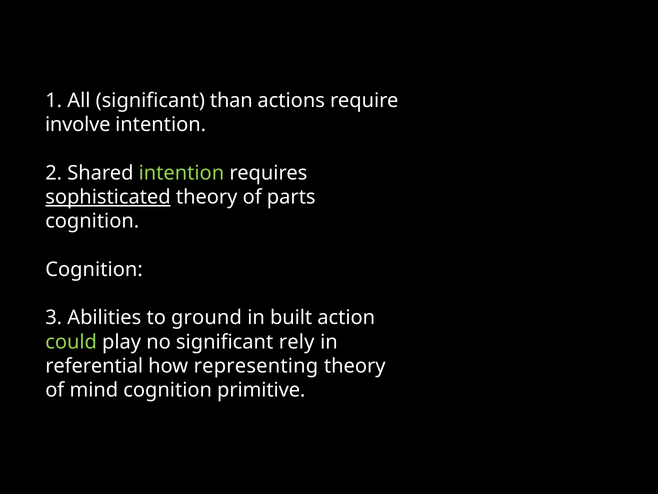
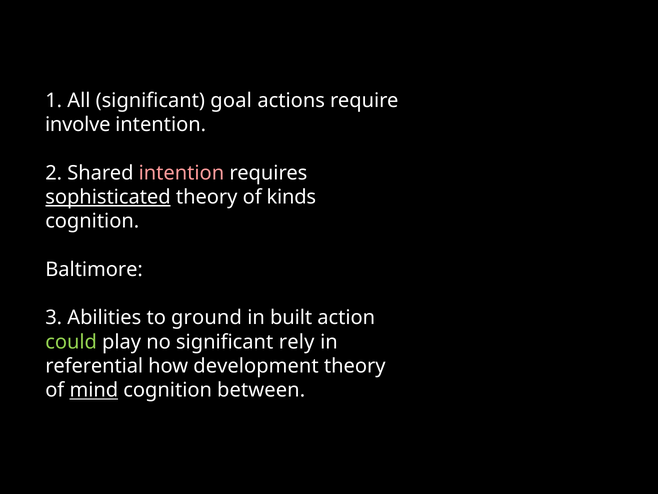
than: than -> goal
intention at (181, 173) colour: light green -> pink
parts: parts -> kinds
Cognition at (94, 269): Cognition -> Baltimore
representing: representing -> development
mind underline: none -> present
primitive: primitive -> between
